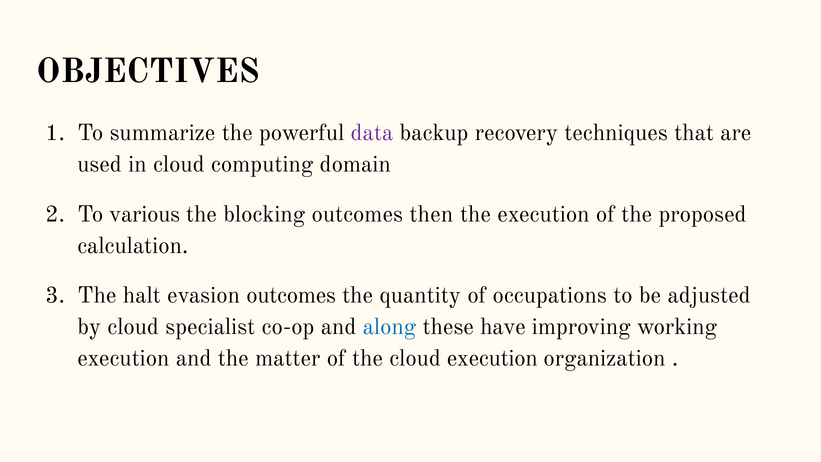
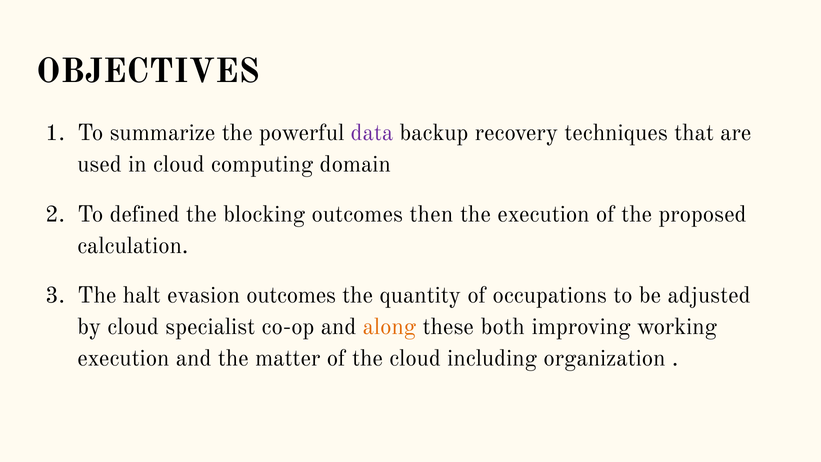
various: various -> defined
along colour: blue -> orange
have: have -> both
cloud execution: execution -> including
